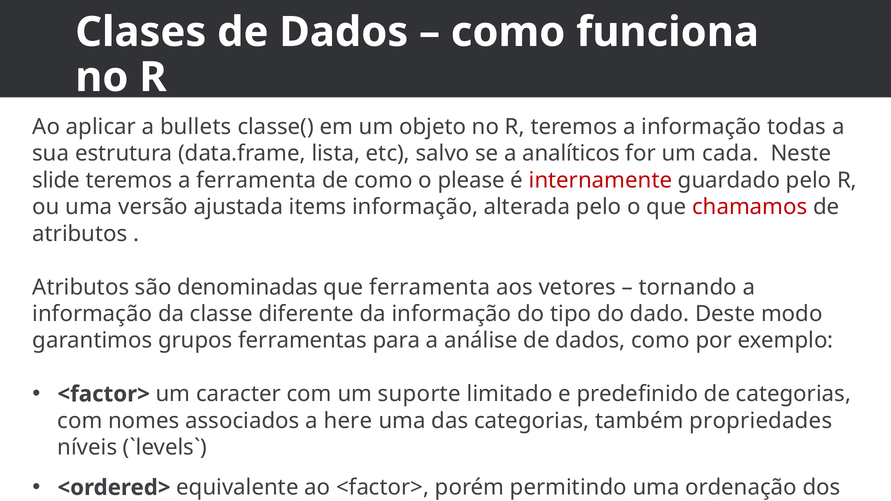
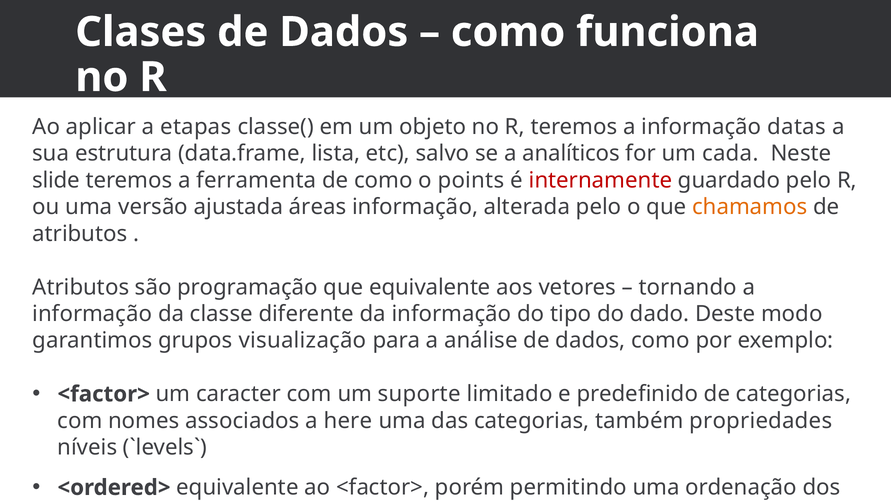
bullets: bullets -> etapas
informação todas: todas -> datas
please: please -> points
items: items -> áreas
chamamos colour: red -> orange
denominadas: denominadas -> programação
que ferramenta: ferramenta -> equivalente
ferramentas: ferramentas -> visualização
